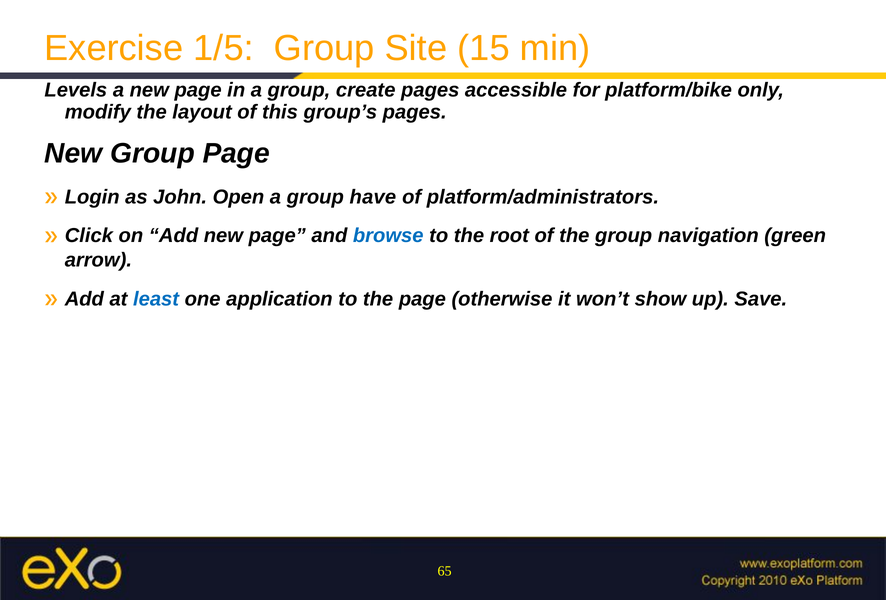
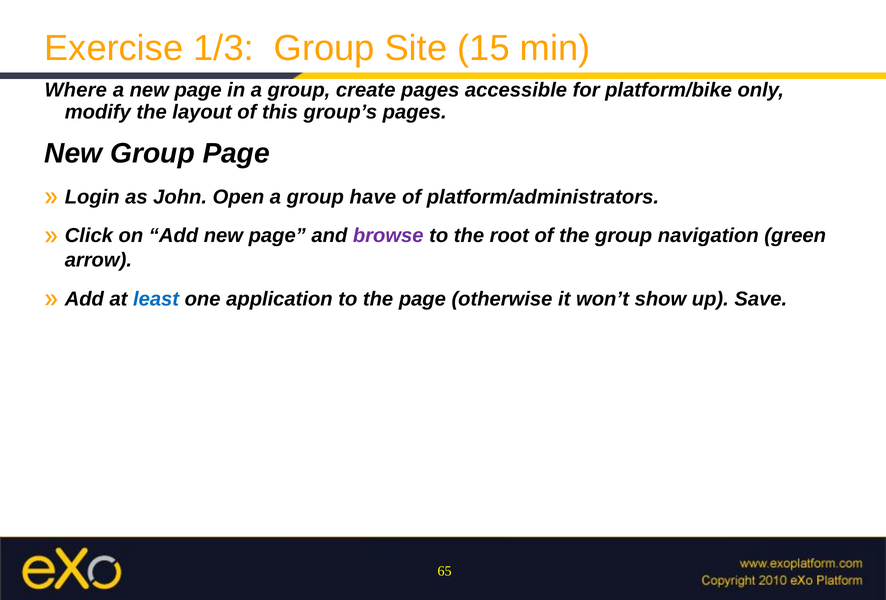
1/5: 1/5 -> 1/3
Levels: Levels -> Where
browse colour: blue -> purple
